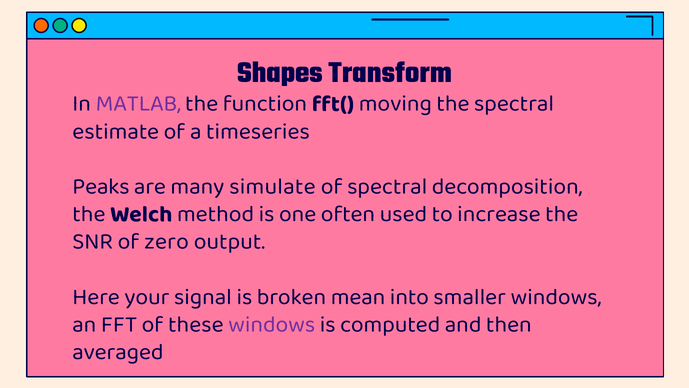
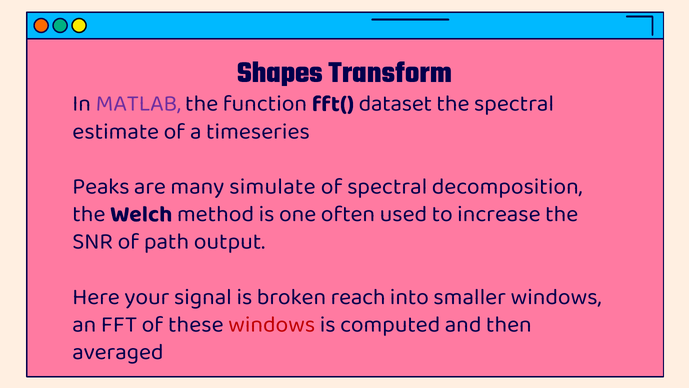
moving: moving -> dataset
zero: zero -> path
mean: mean -> reach
windows at (272, 324) colour: purple -> red
